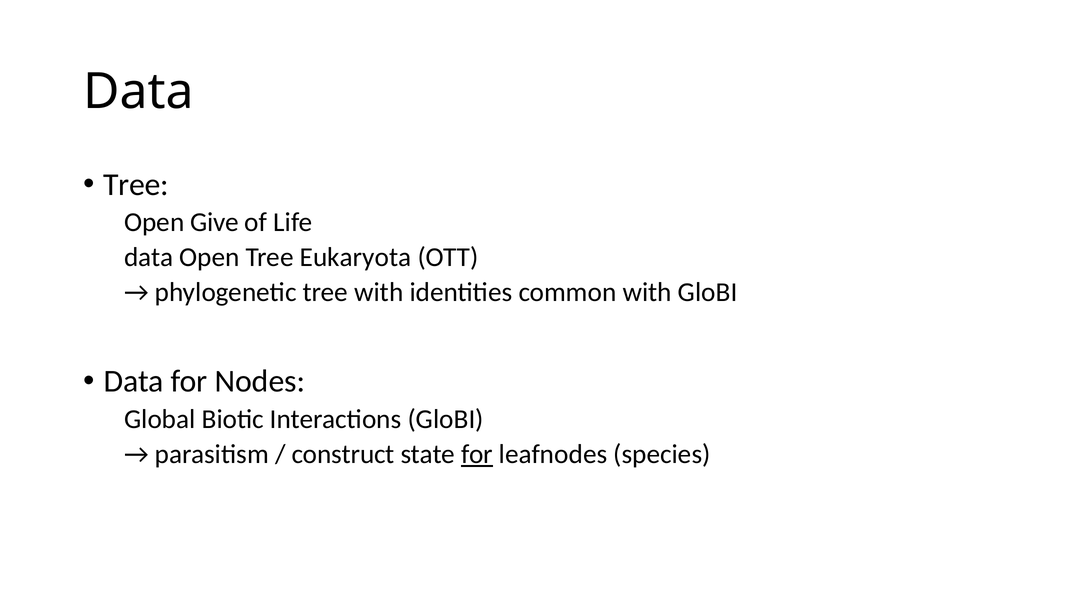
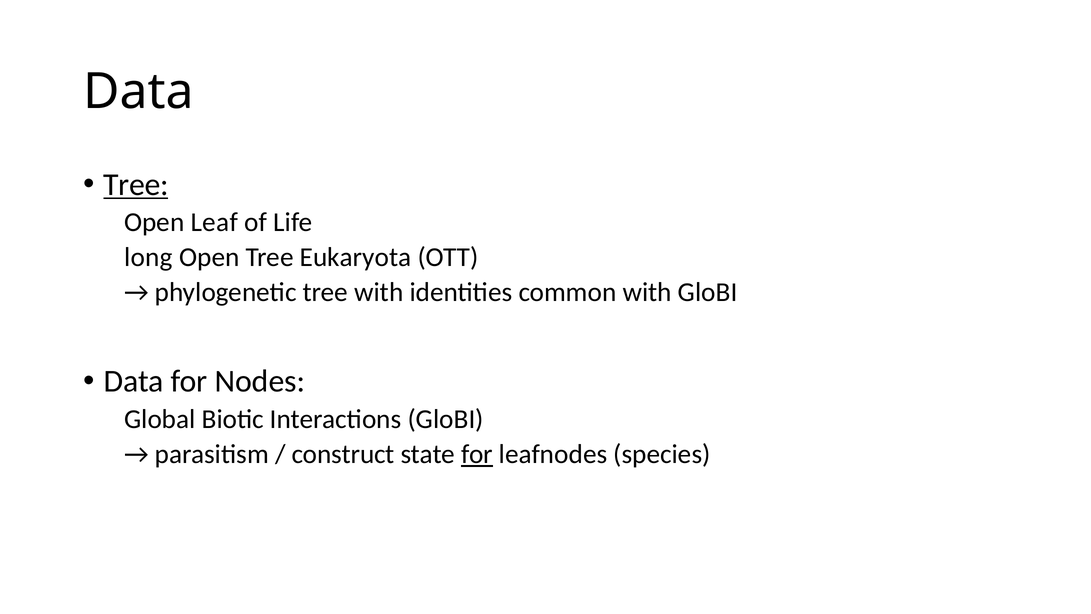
Tree at (136, 184) underline: none -> present
Give: Give -> Leaf
data at (149, 257): data -> long
